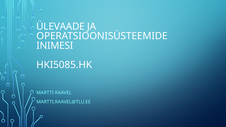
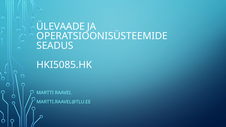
INIMESI: INIMESI -> SEADUS
